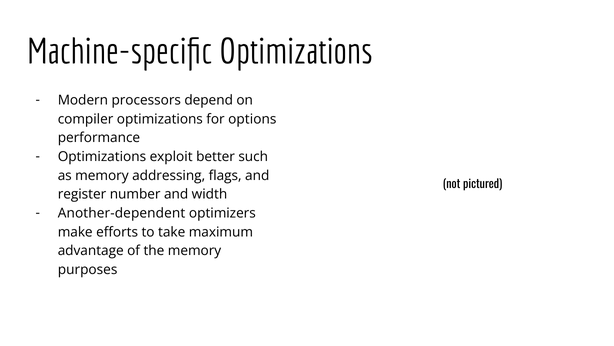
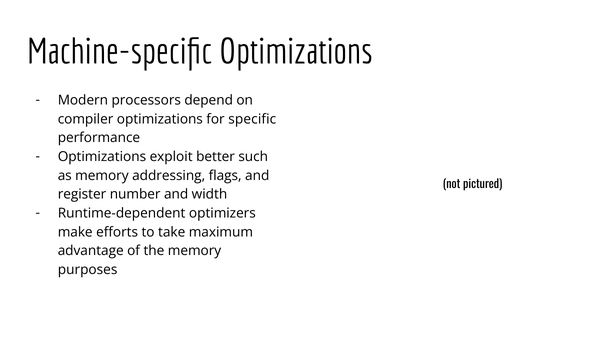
options: options -> specific
Another-dependent: Another-dependent -> Runtime-dependent
